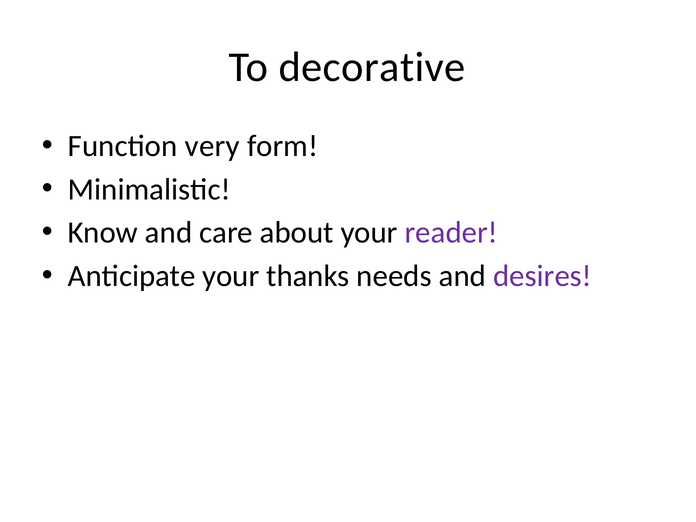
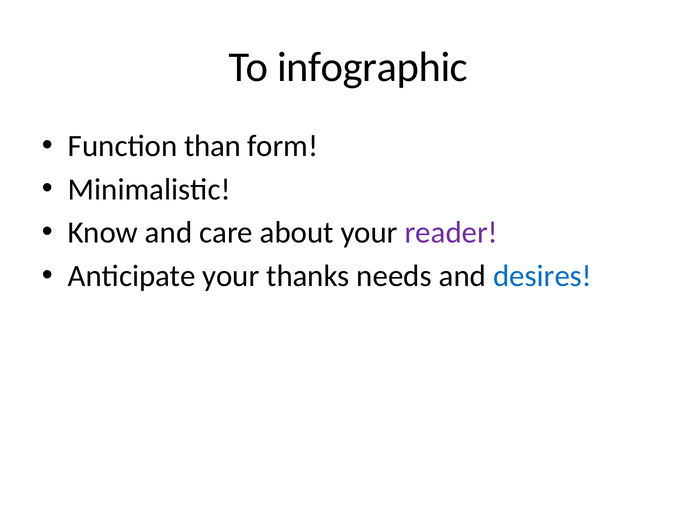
decorative: decorative -> infographic
very: very -> than
desires colour: purple -> blue
